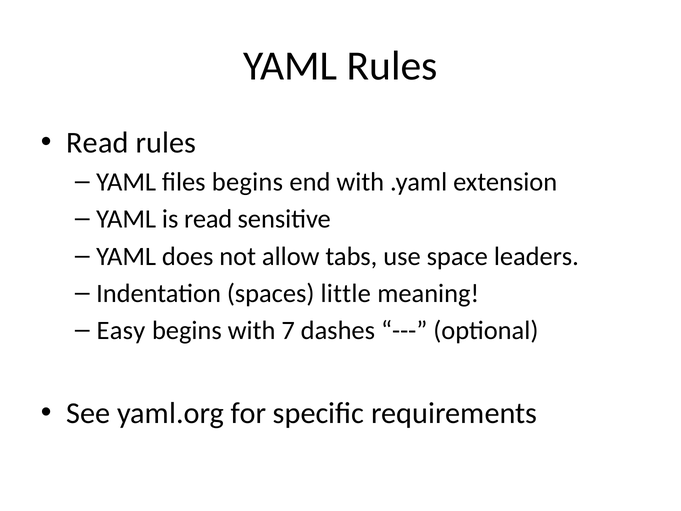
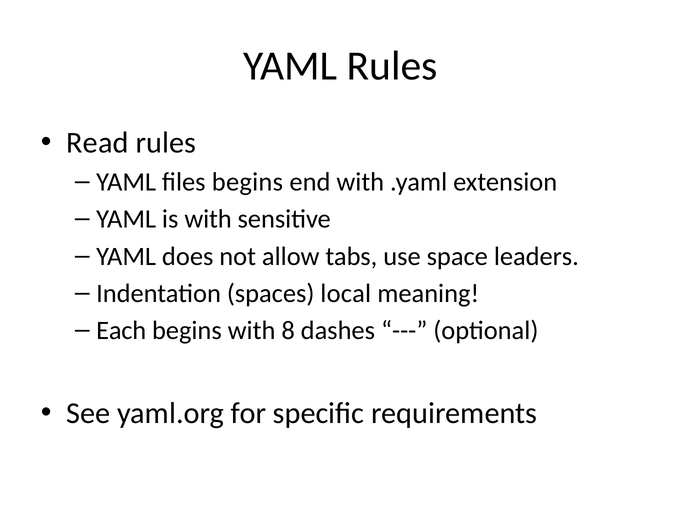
is read: read -> with
little: little -> local
Easy: Easy -> Each
7: 7 -> 8
